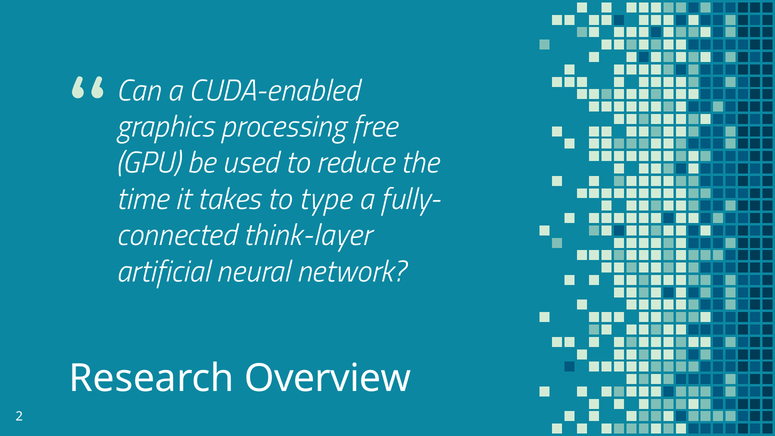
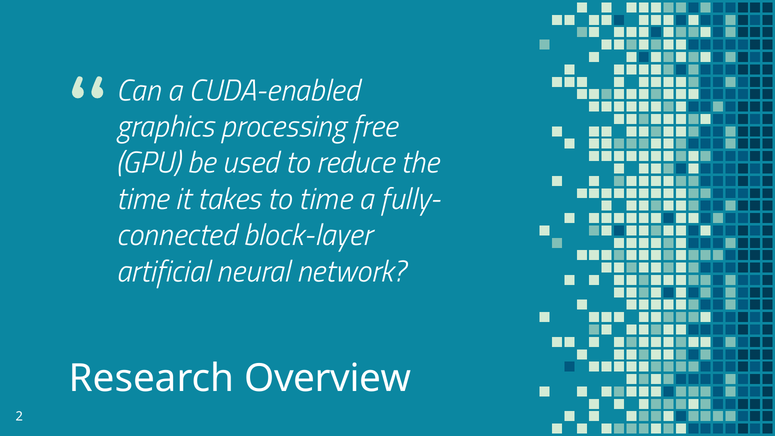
to type: type -> time
think-layer: think-layer -> block-layer
